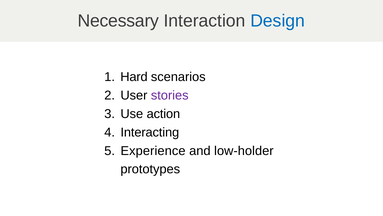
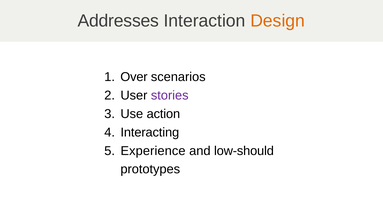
Necessary: Necessary -> Addresses
Design colour: blue -> orange
Hard: Hard -> Over
low-holder: low-holder -> low-should
